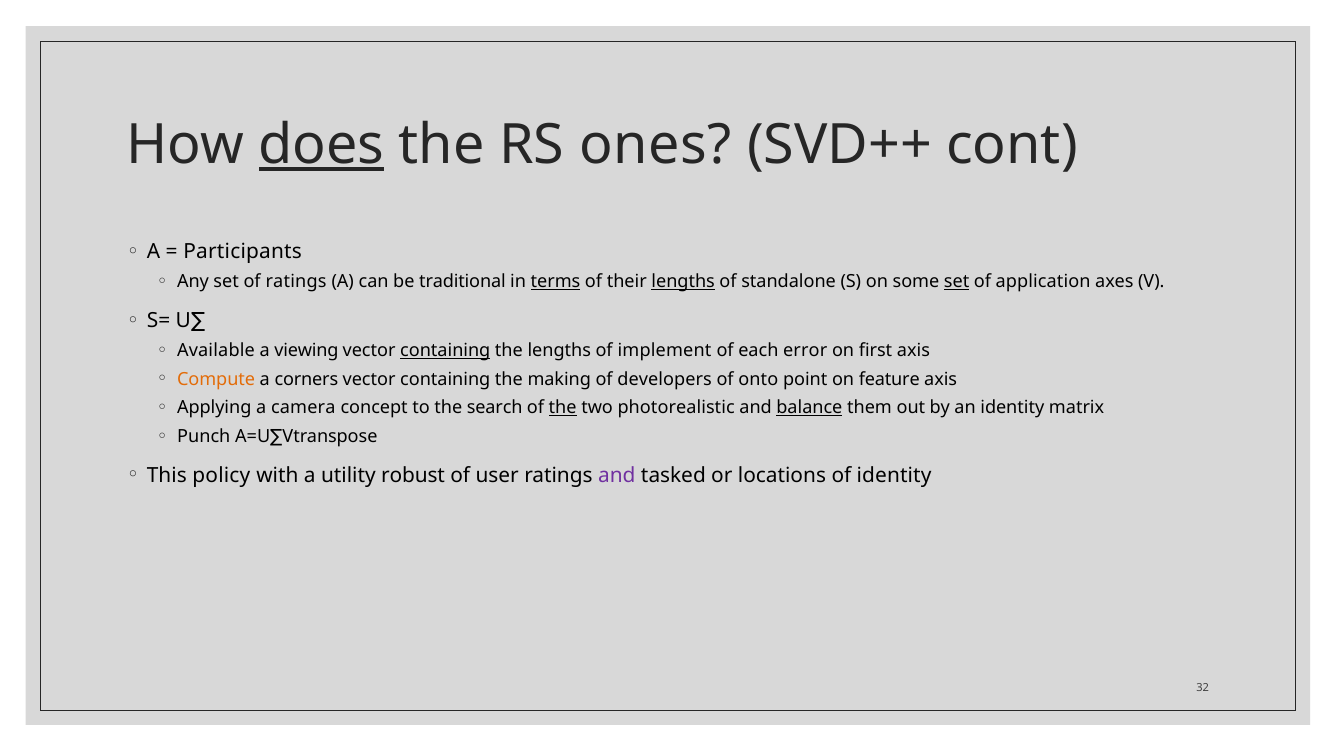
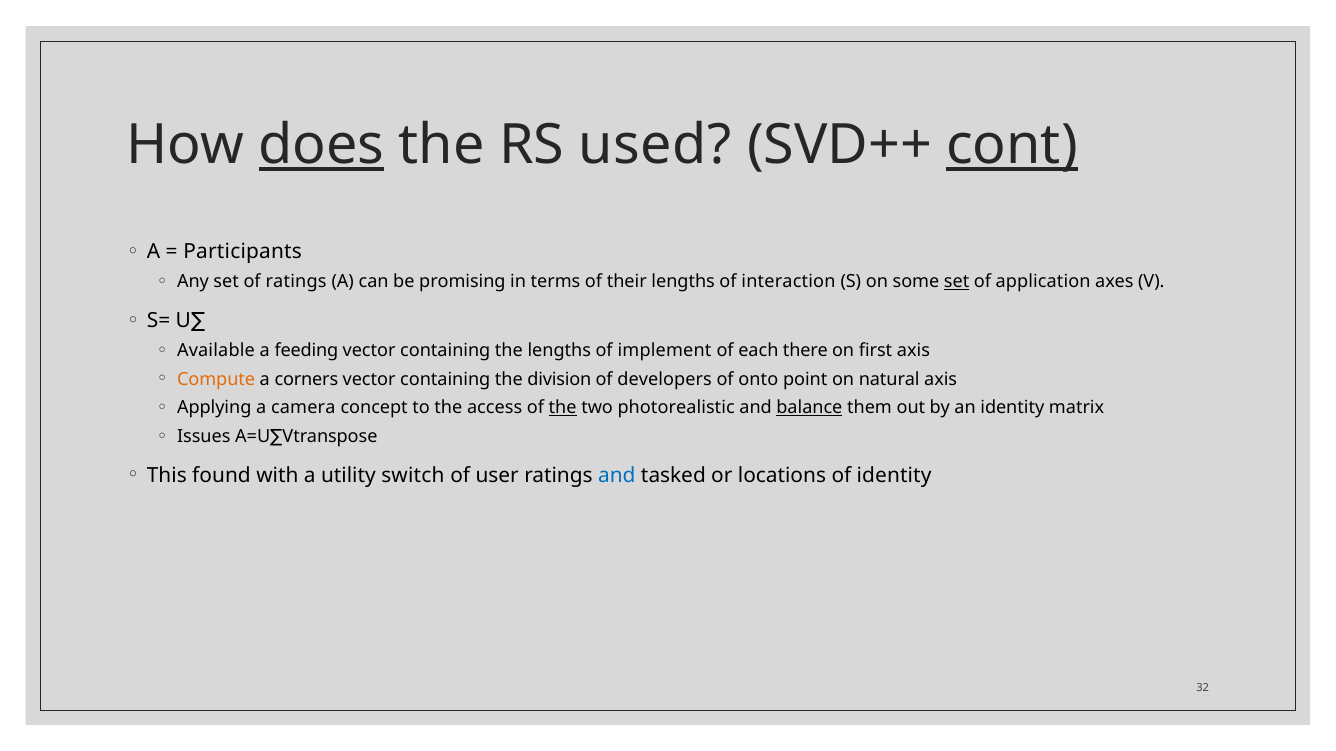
ones: ones -> used
cont underline: none -> present
traditional: traditional -> promising
terms underline: present -> none
lengths at (683, 282) underline: present -> none
standalone: standalone -> interaction
viewing: viewing -> feeding
containing at (445, 351) underline: present -> none
error: error -> there
making: making -> division
feature: feature -> natural
search: search -> access
Punch: Punch -> Issues
policy: policy -> found
robust: robust -> switch
and at (617, 475) colour: purple -> blue
